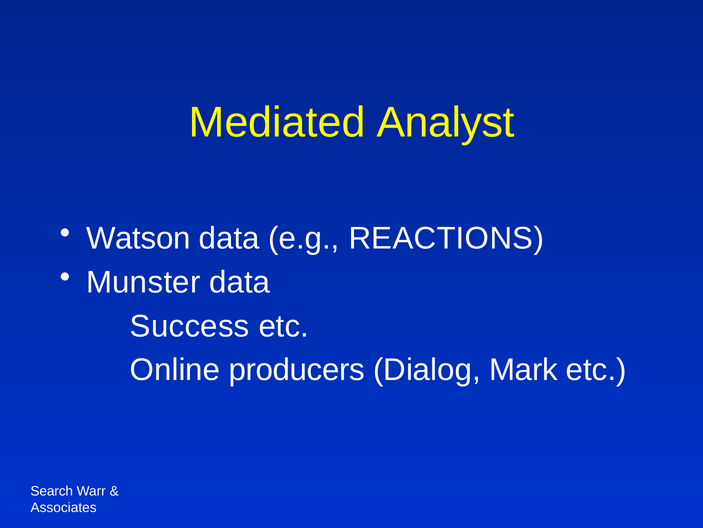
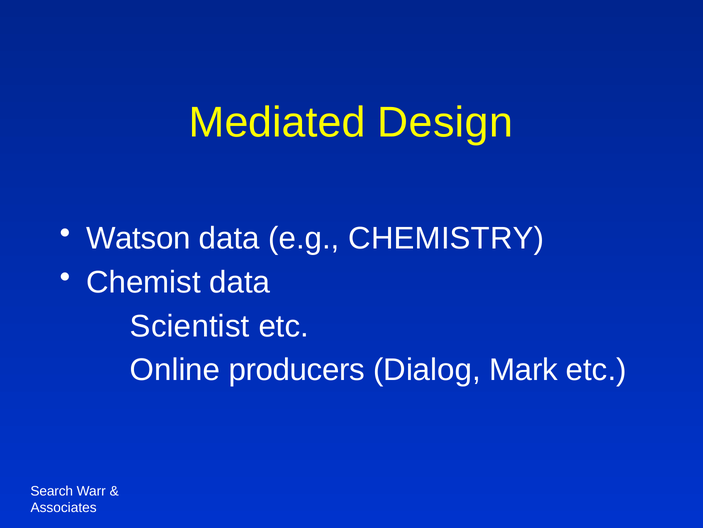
Analyst: Analyst -> Design
REACTIONS: REACTIONS -> CHEMISTRY
Munster: Munster -> Chemist
Success: Success -> Scientist
